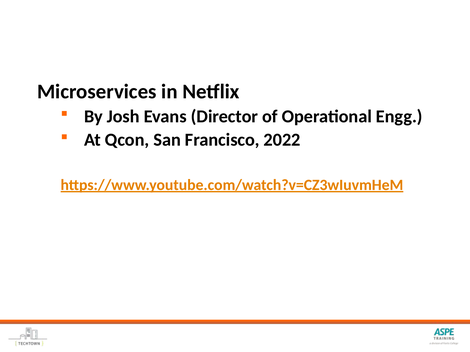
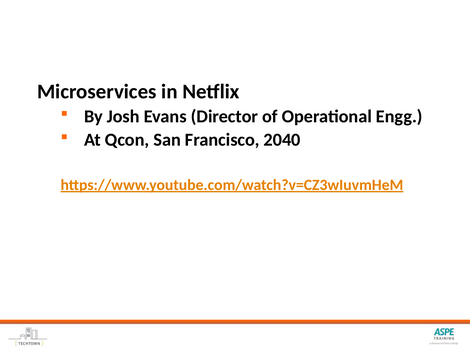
2022: 2022 -> 2040
